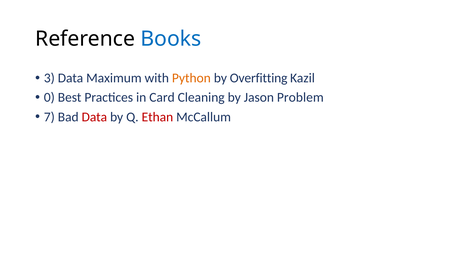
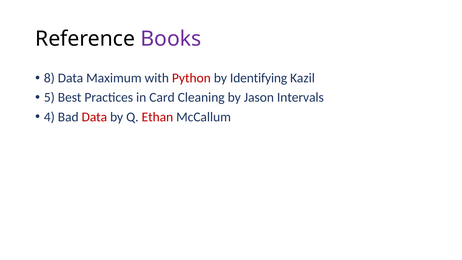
Books colour: blue -> purple
3: 3 -> 8
Python colour: orange -> red
Overfitting: Overfitting -> Identifying
0: 0 -> 5
Problem: Problem -> Intervals
7: 7 -> 4
